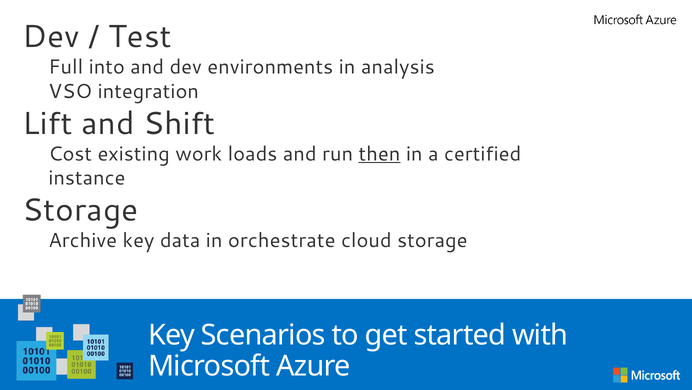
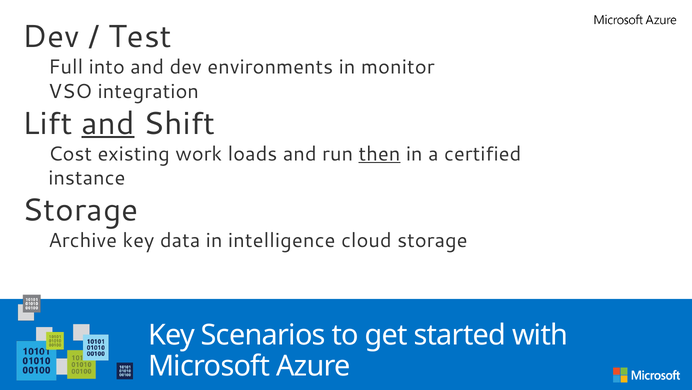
analysis: analysis -> monitor
and at (108, 123) underline: none -> present
orchestrate: orchestrate -> intelligence
